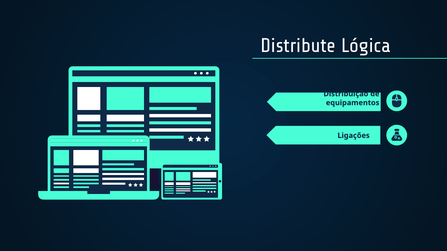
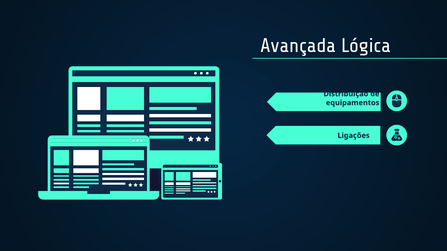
Distribute: Distribute -> Avançada
